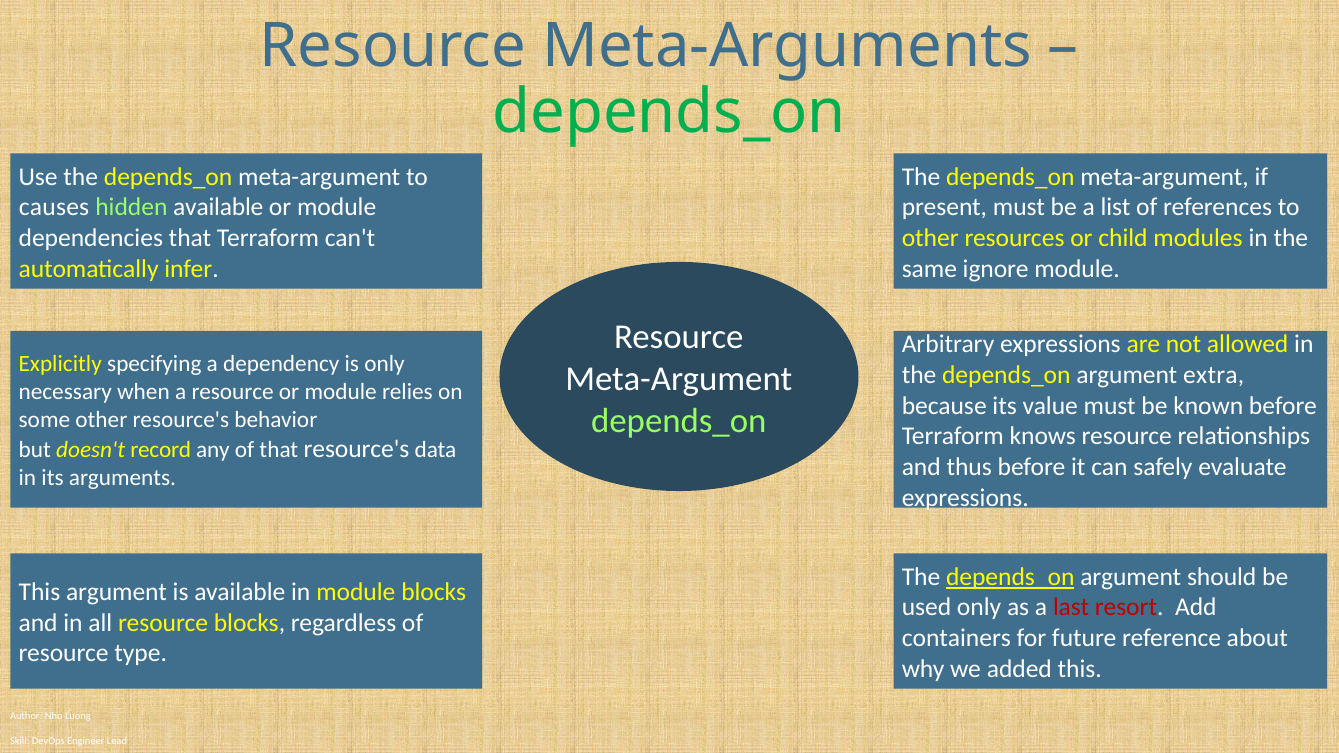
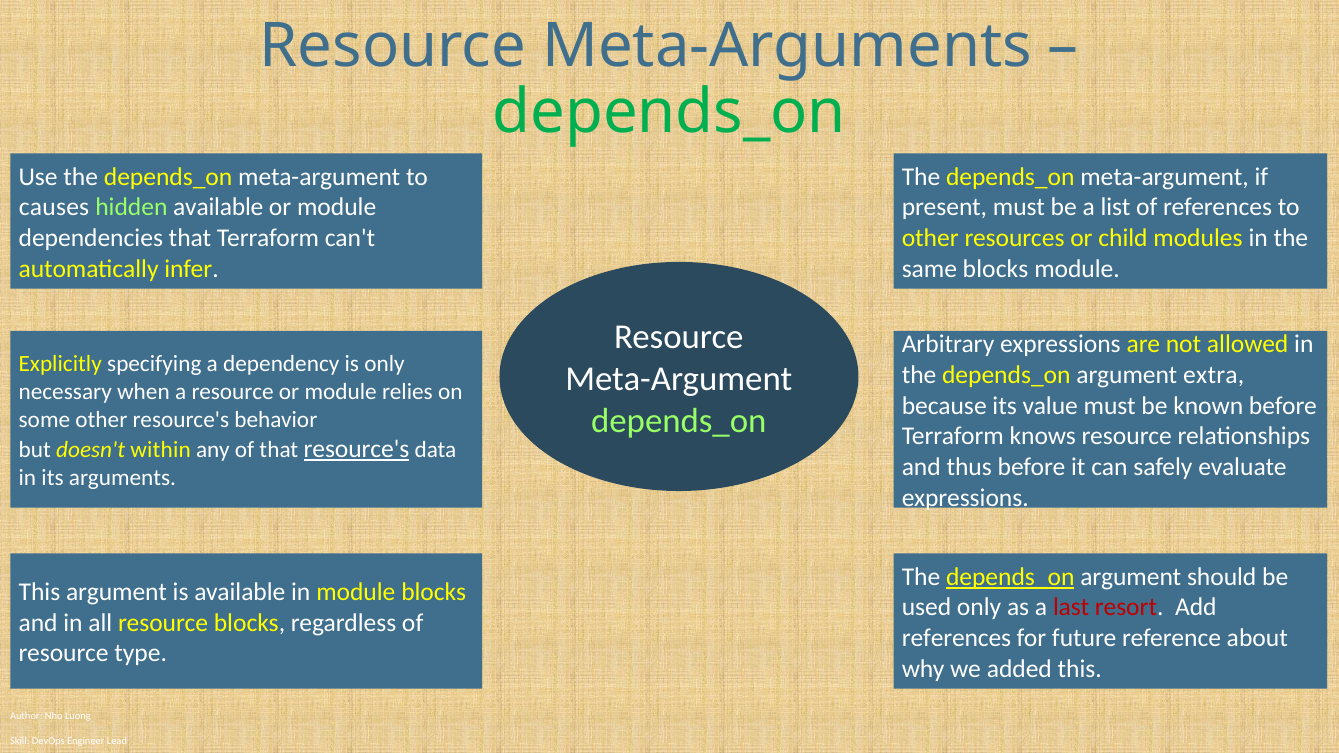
same ignore: ignore -> blocks
record: record -> within
resource's at (356, 449) underline: none -> present
containers at (956, 638): containers -> references
